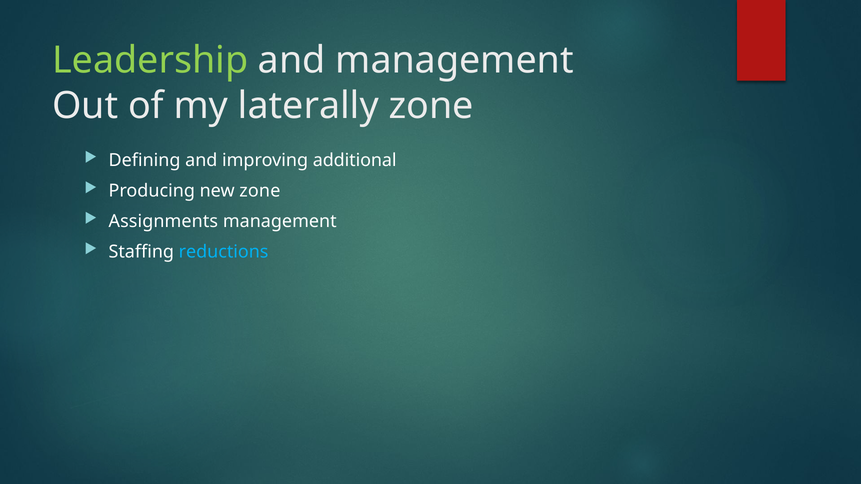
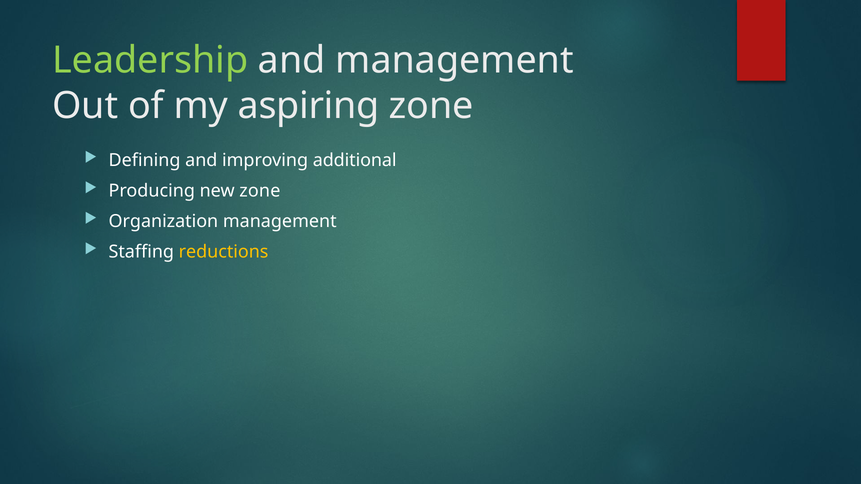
laterally: laterally -> aspiring
Assignments: Assignments -> Organization
reductions colour: light blue -> yellow
